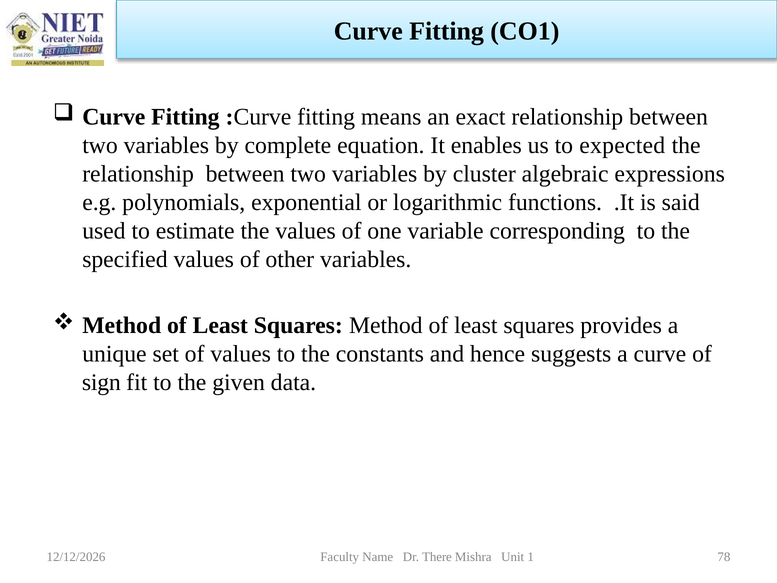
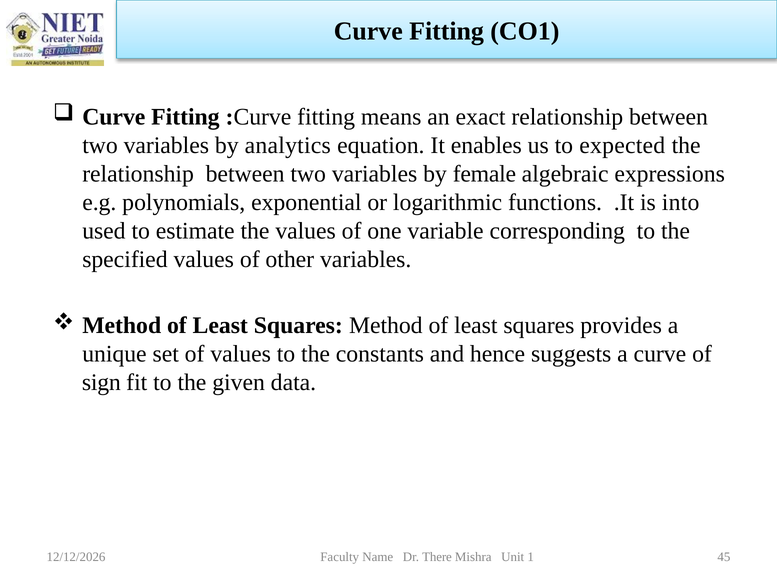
complete: complete -> analytics
cluster: cluster -> female
said: said -> into
78: 78 -> 45
